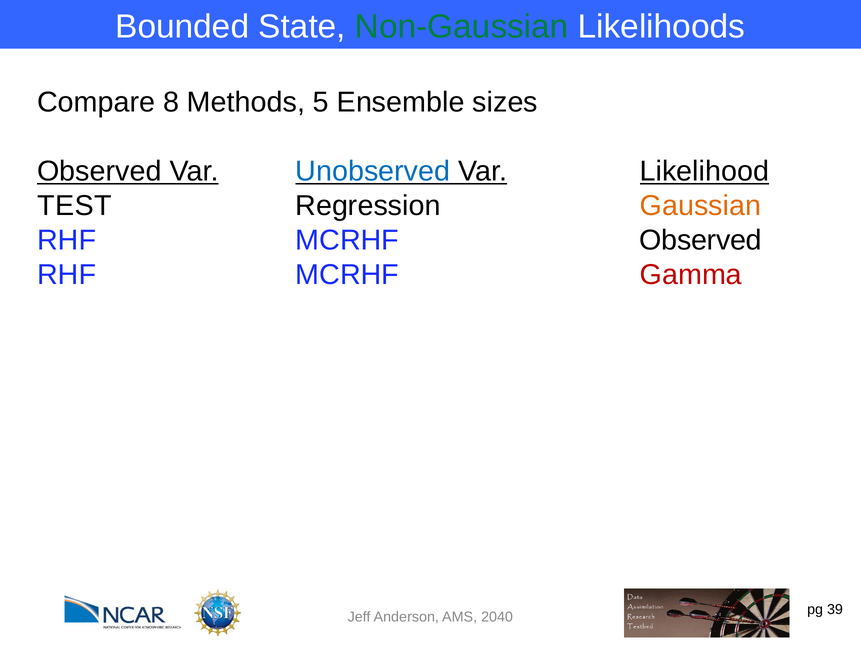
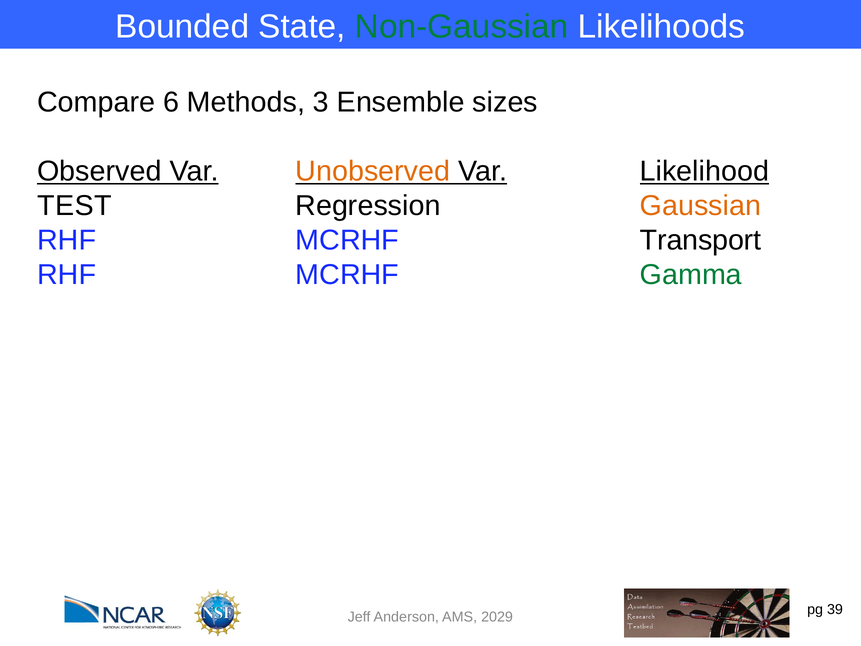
8: 8 -> 6
5: 5 -> 3
Unobserved colour: blue -> orange
MCRHF Observed: Observed -> Transport
Gamma colour: red -> green
2040: 2040 -> 2029
